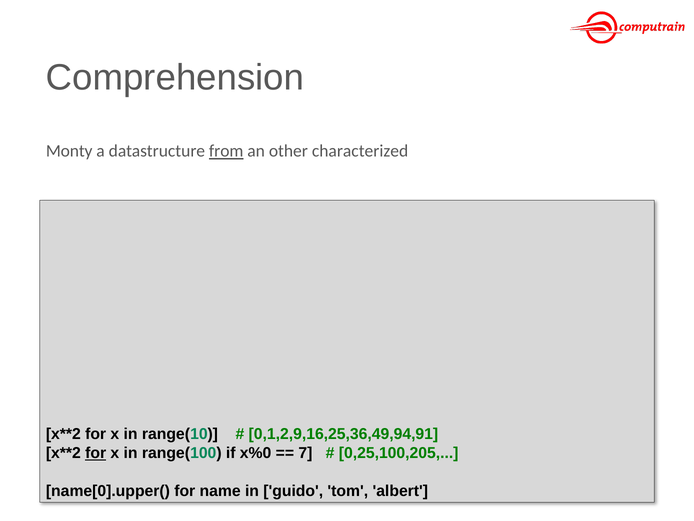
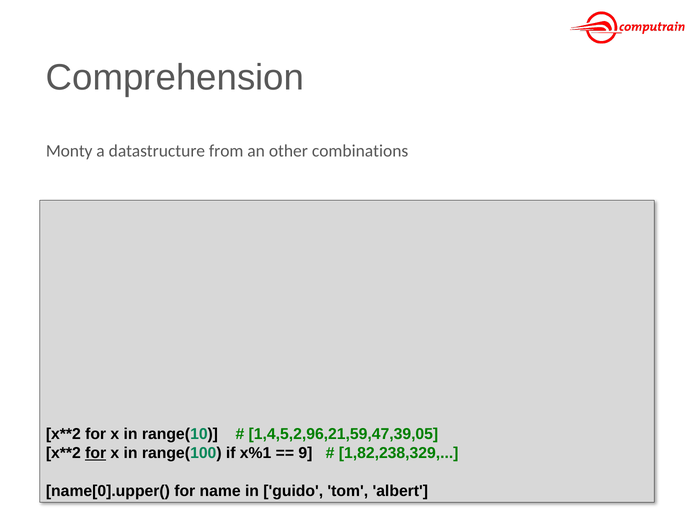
from underline: present -> none
characterized: characterized -> combinations
0,1,2,9,16,25,36,49,94,91: 0,1,2,9,16,25,36,49,94,91 -> 1,4,5,2,96,21,59,47,39,05
x%0: x%0 -> x%1
7: 7 -> 9
0,25,100,205: 0,25,100,205 -> 1,82,238,329
